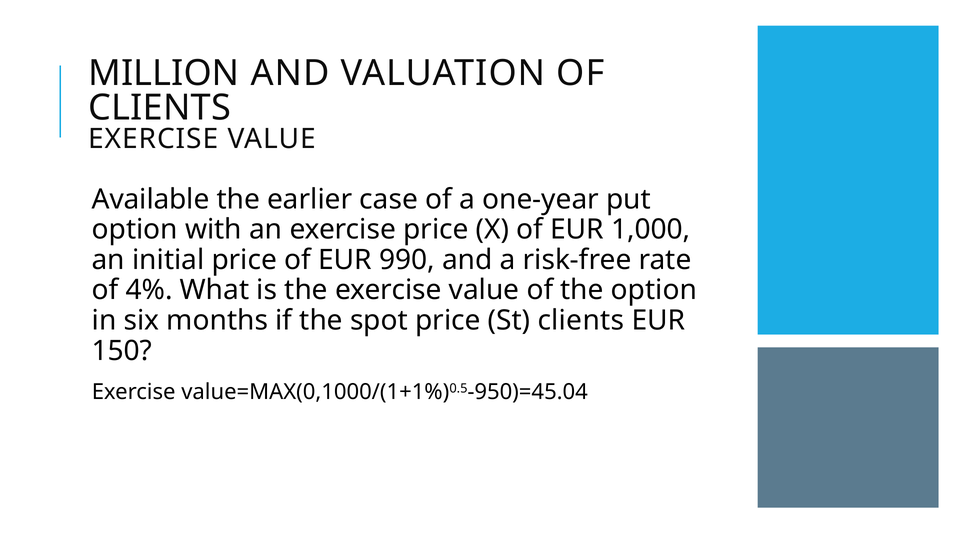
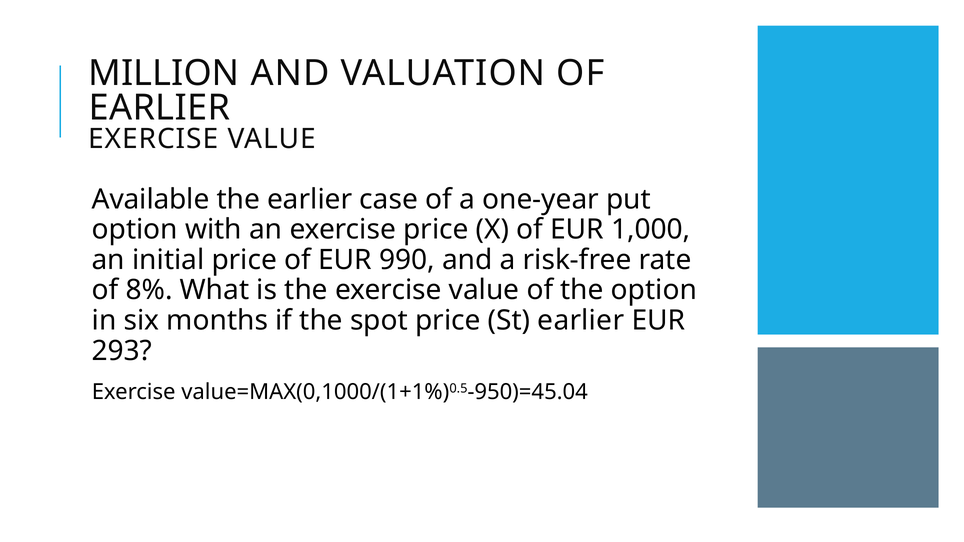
CLIENTS at (160, 108): CLIENTS -> EARLIER
4%: 4% -> 8%
St clients: clients -> earlier
150: 150 -> 293
